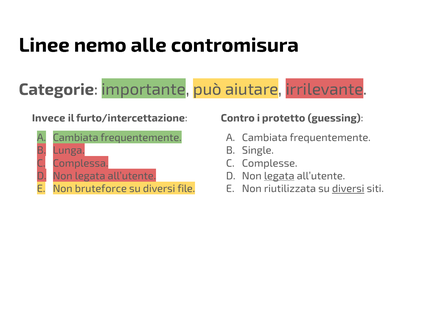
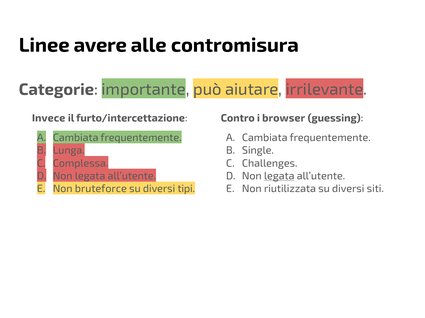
nemo: nemo -> avere
protetto: protetto -> browser
Complesse: Complesse -> Challenges
file: file -> tipi
diversi at (348, 189) underline: present -> none
